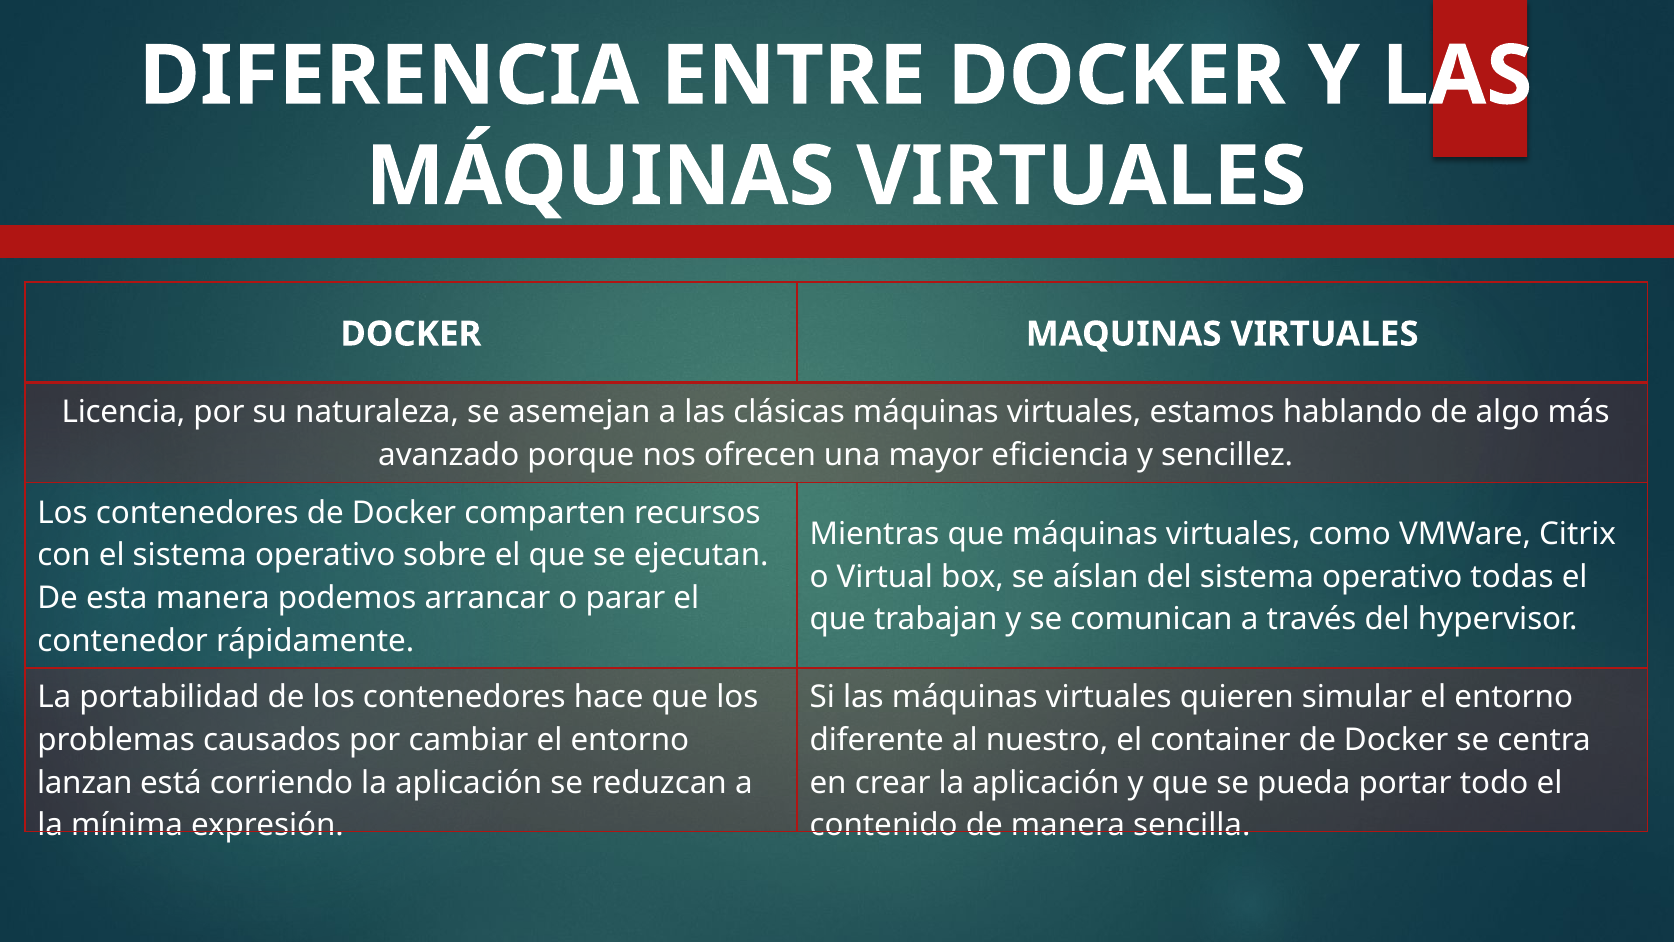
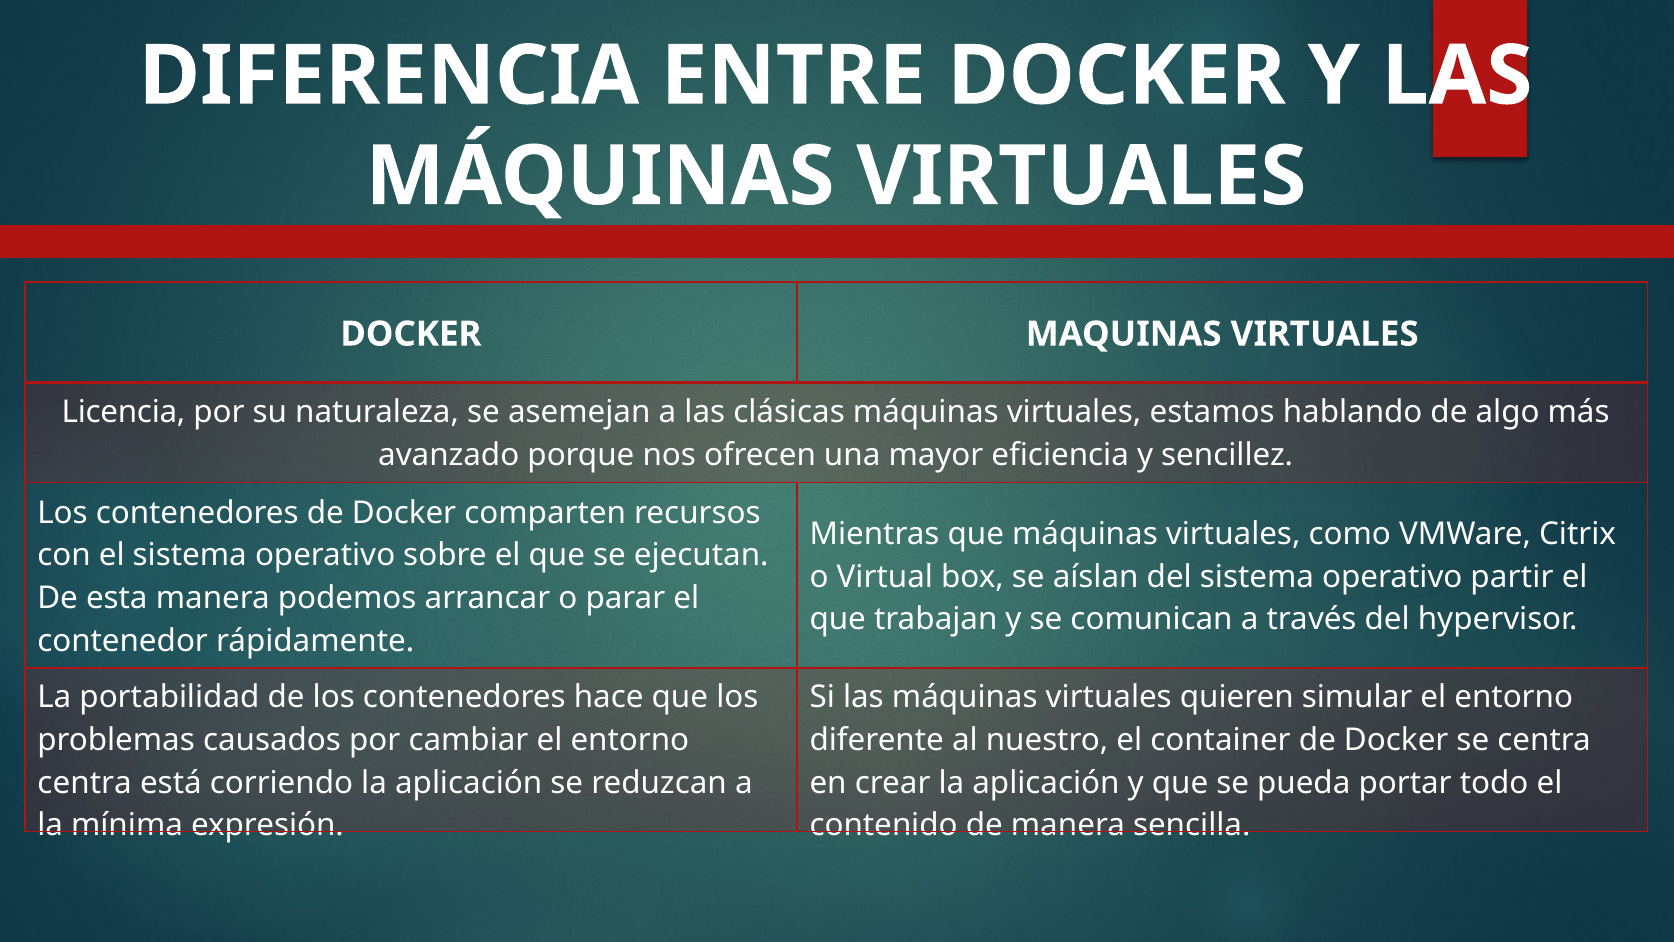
todas: todas -> partir
lanzan at (85, 782): lanzan -> centra
